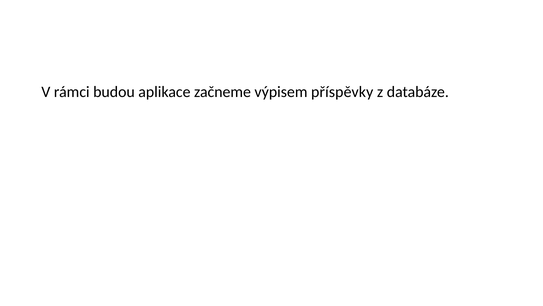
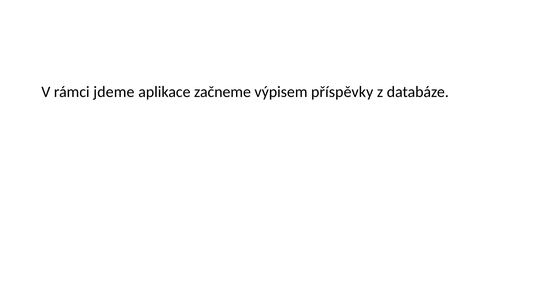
budou: budou -> jdeme
